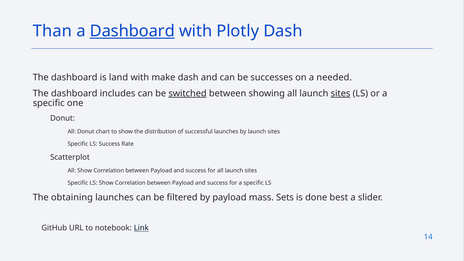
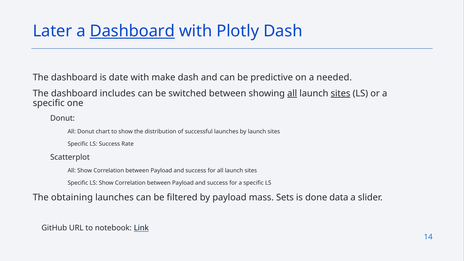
Than: Than -> Later
land: land -> date
successes: successes -> predictive
switched underline: present -> none
all at (292, 93) underline: none -> present
best: best -> data
